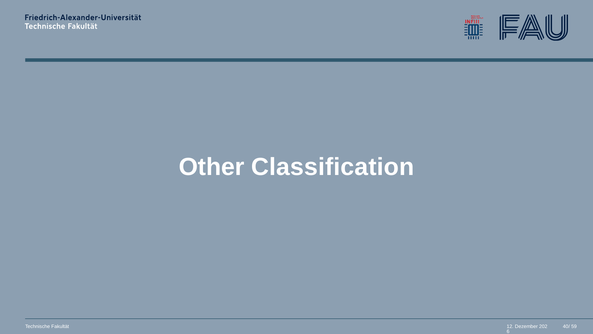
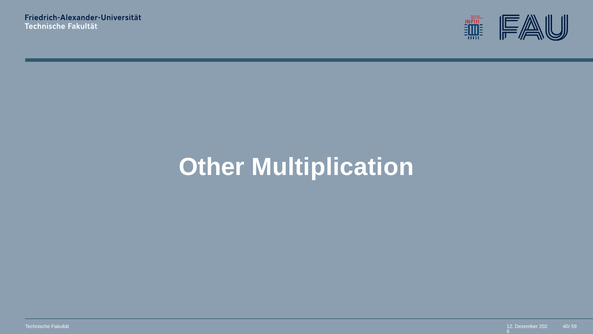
Classification: Classification -> Multiplication
